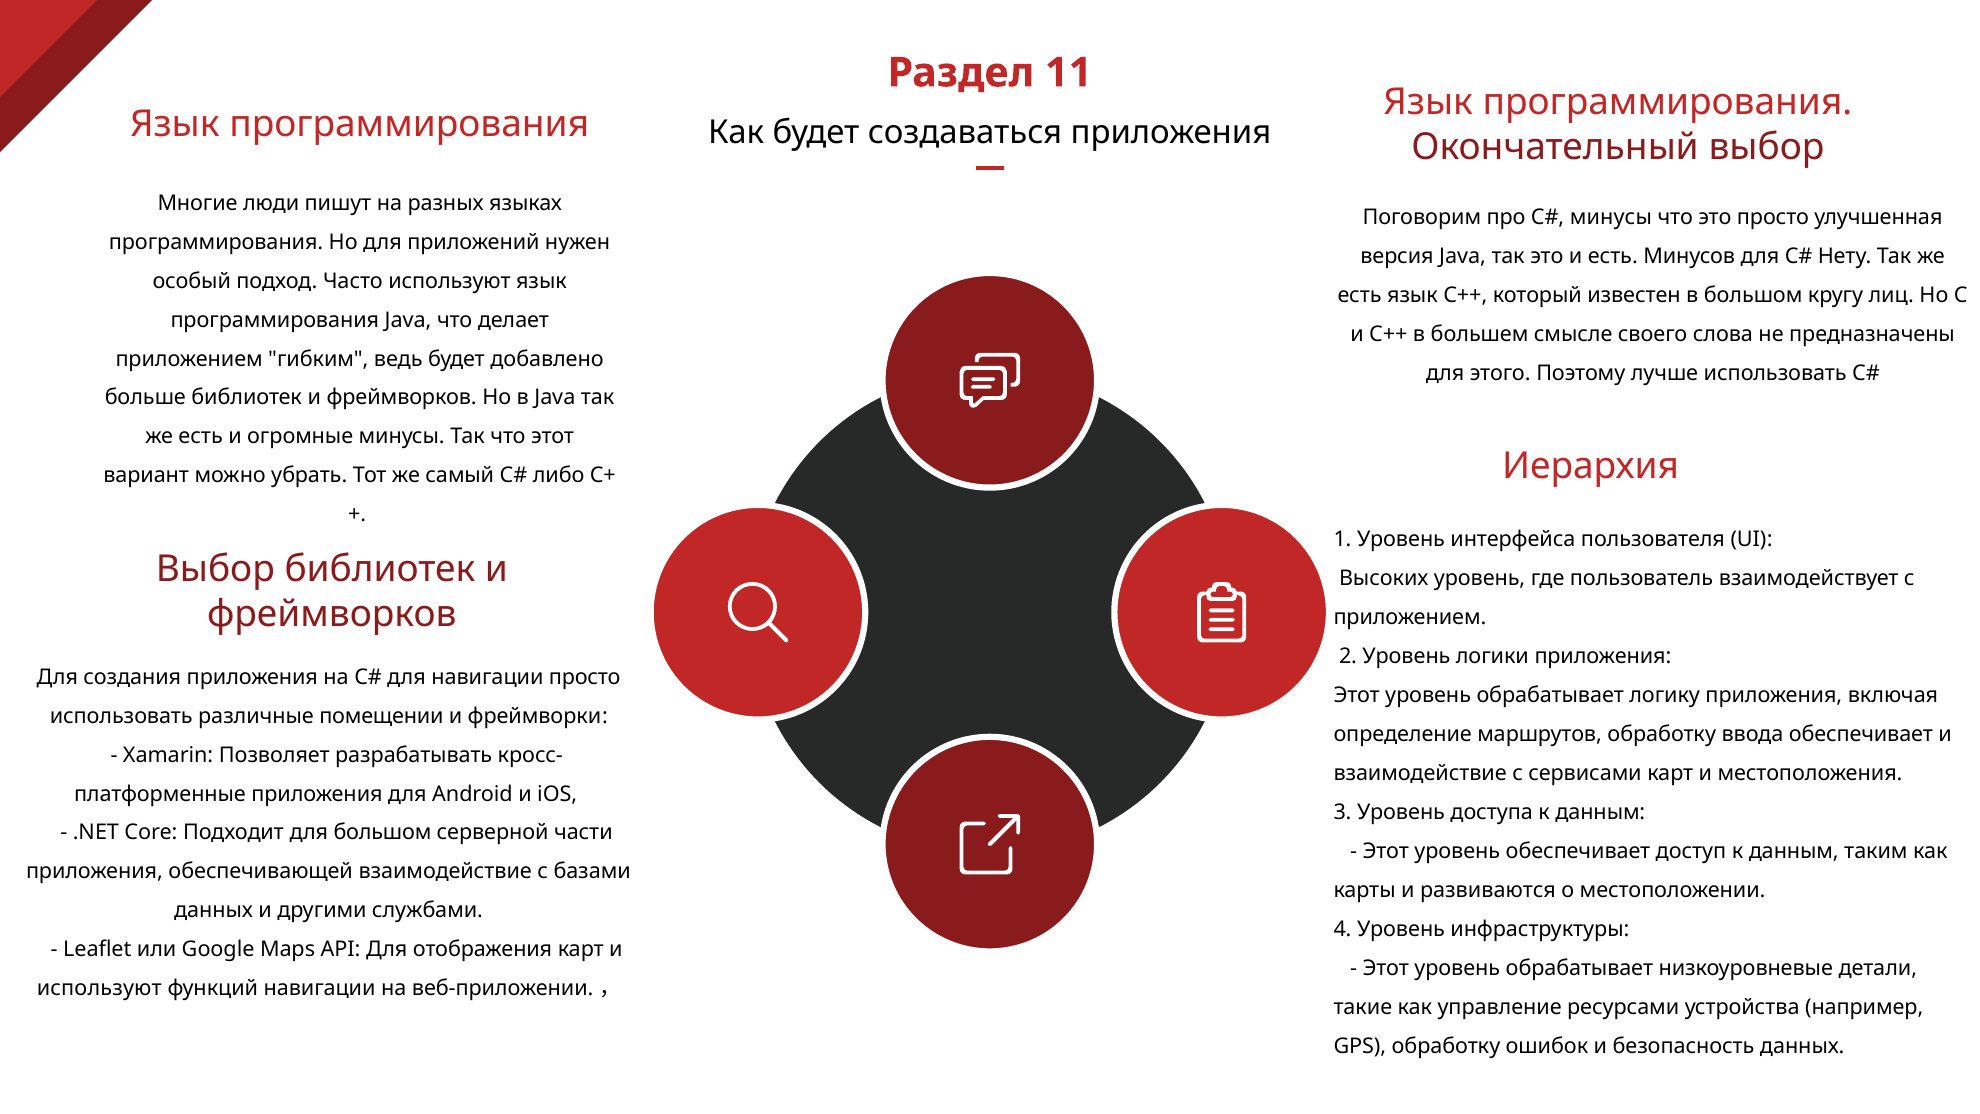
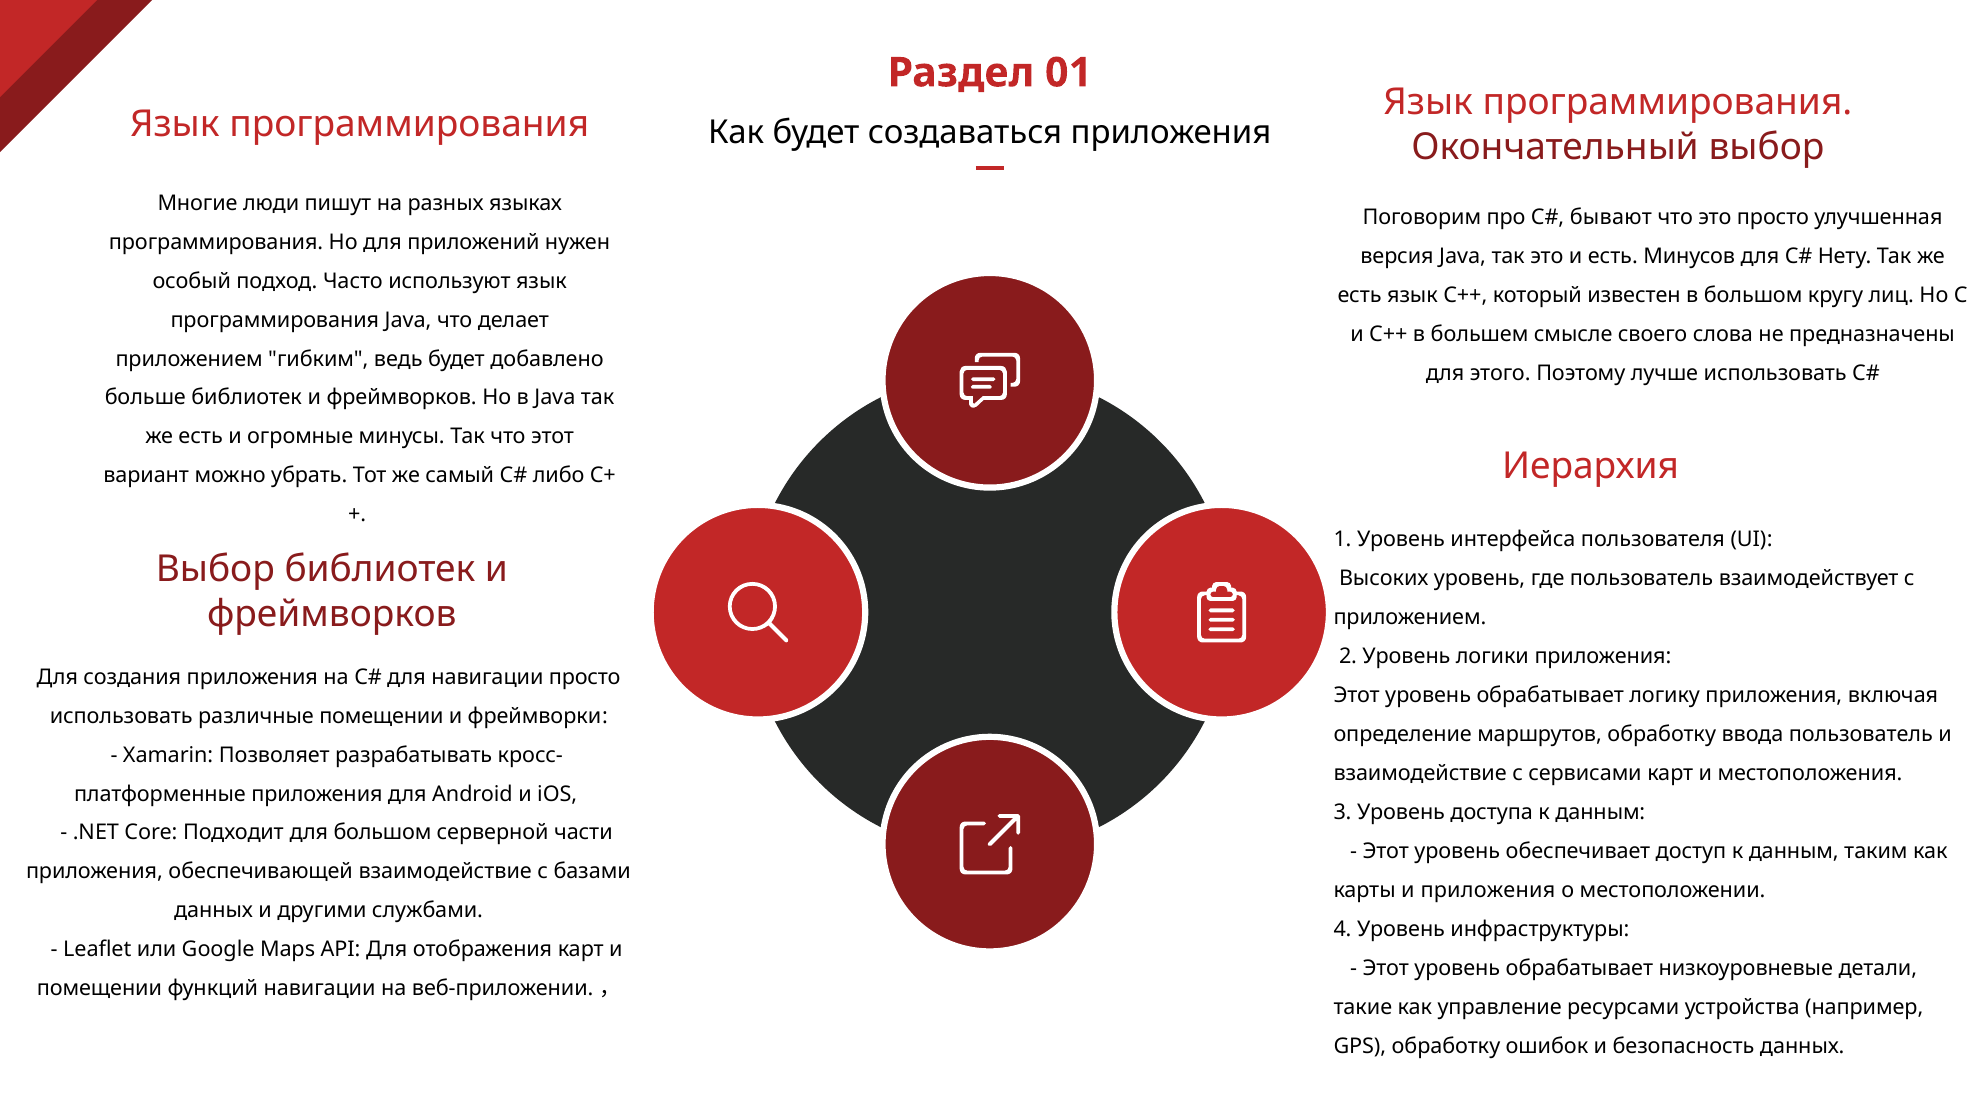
11: 11 -> 01
минусы at (1611, 217): минусы -> бывают
ввода обеспечивает: обеспечивает -> пользователь
и развиваются: развиваются -> приложения
используют at (99, 988): используют -> помещении
